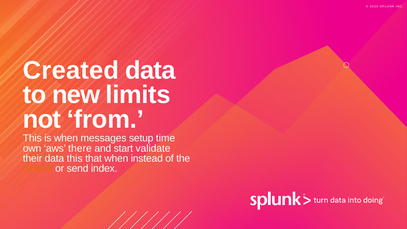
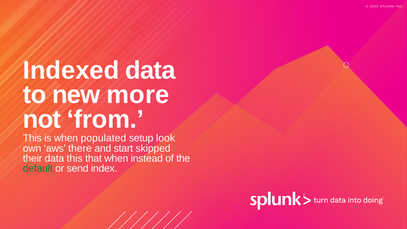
Created: Created -> Indexed
limits: limits -> more
messages: messages -> populated
time: time -> look
validate: validate -> skipped
default colour: orange -> green
